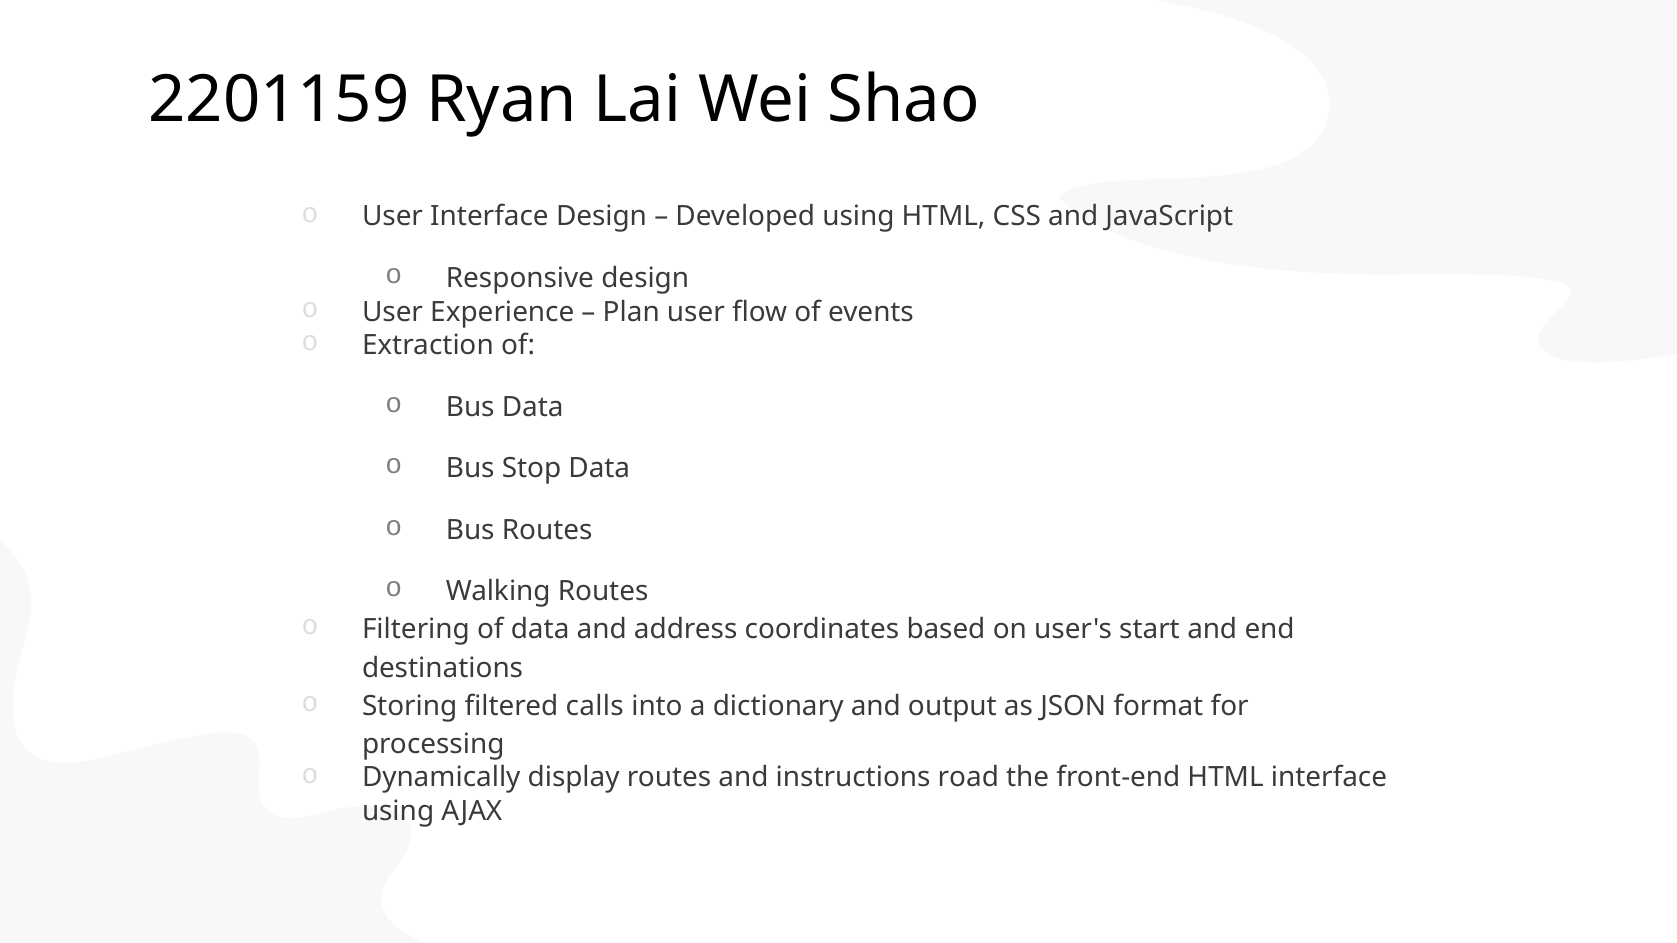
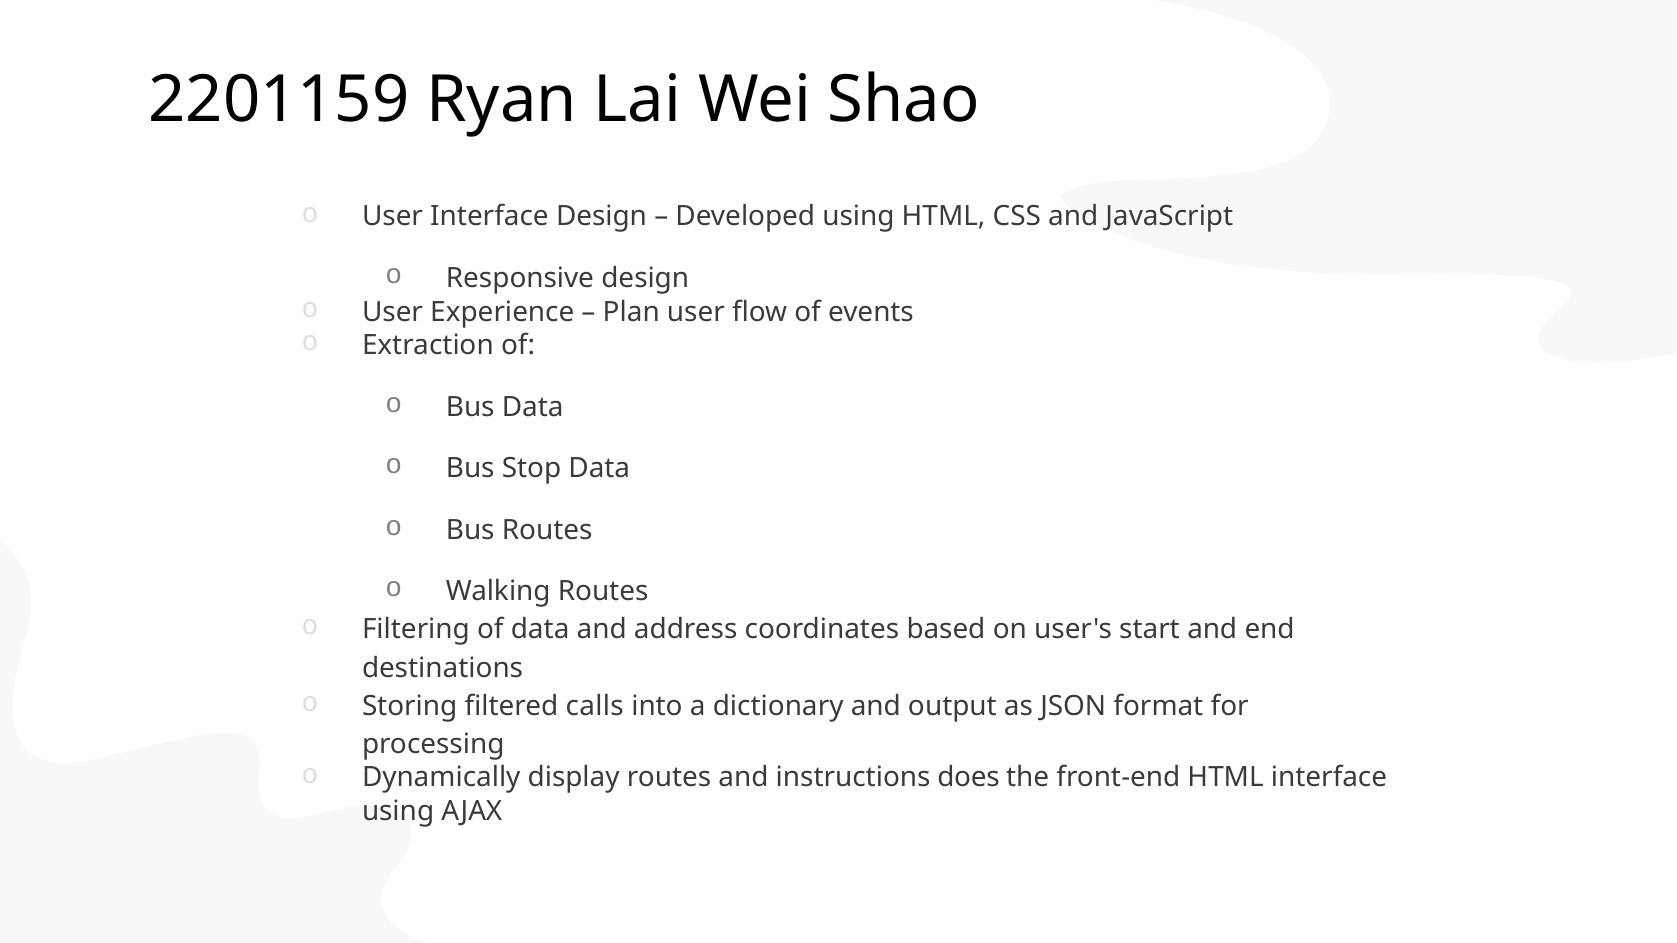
road: road -> does
